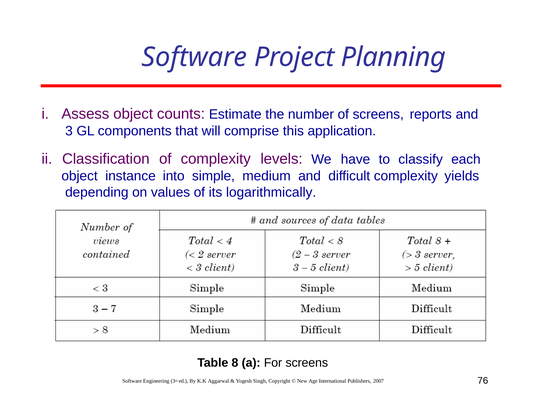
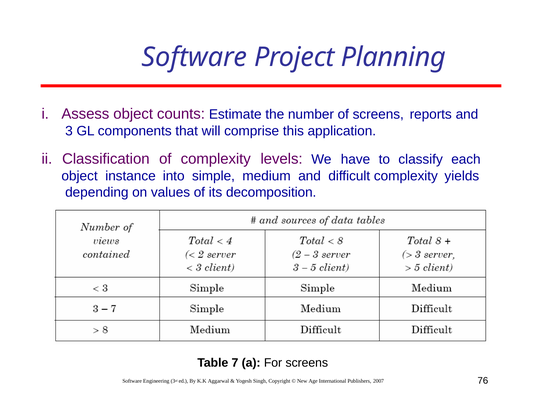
logarithmically: logarithmically -> decomposition
8: 8 -> 7
